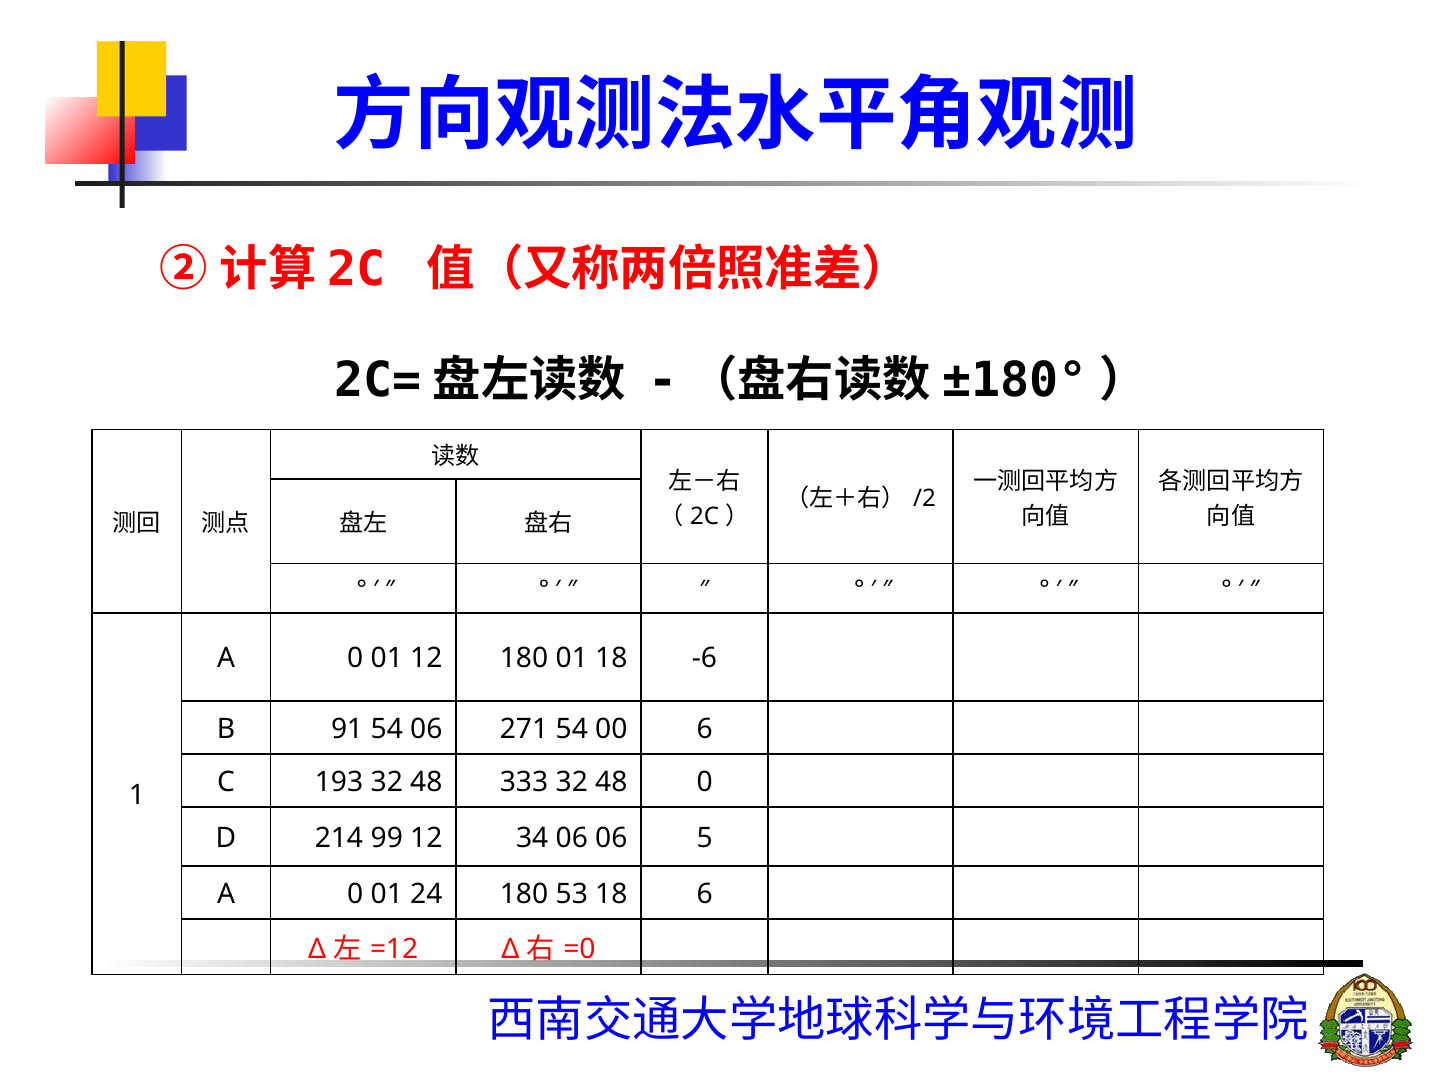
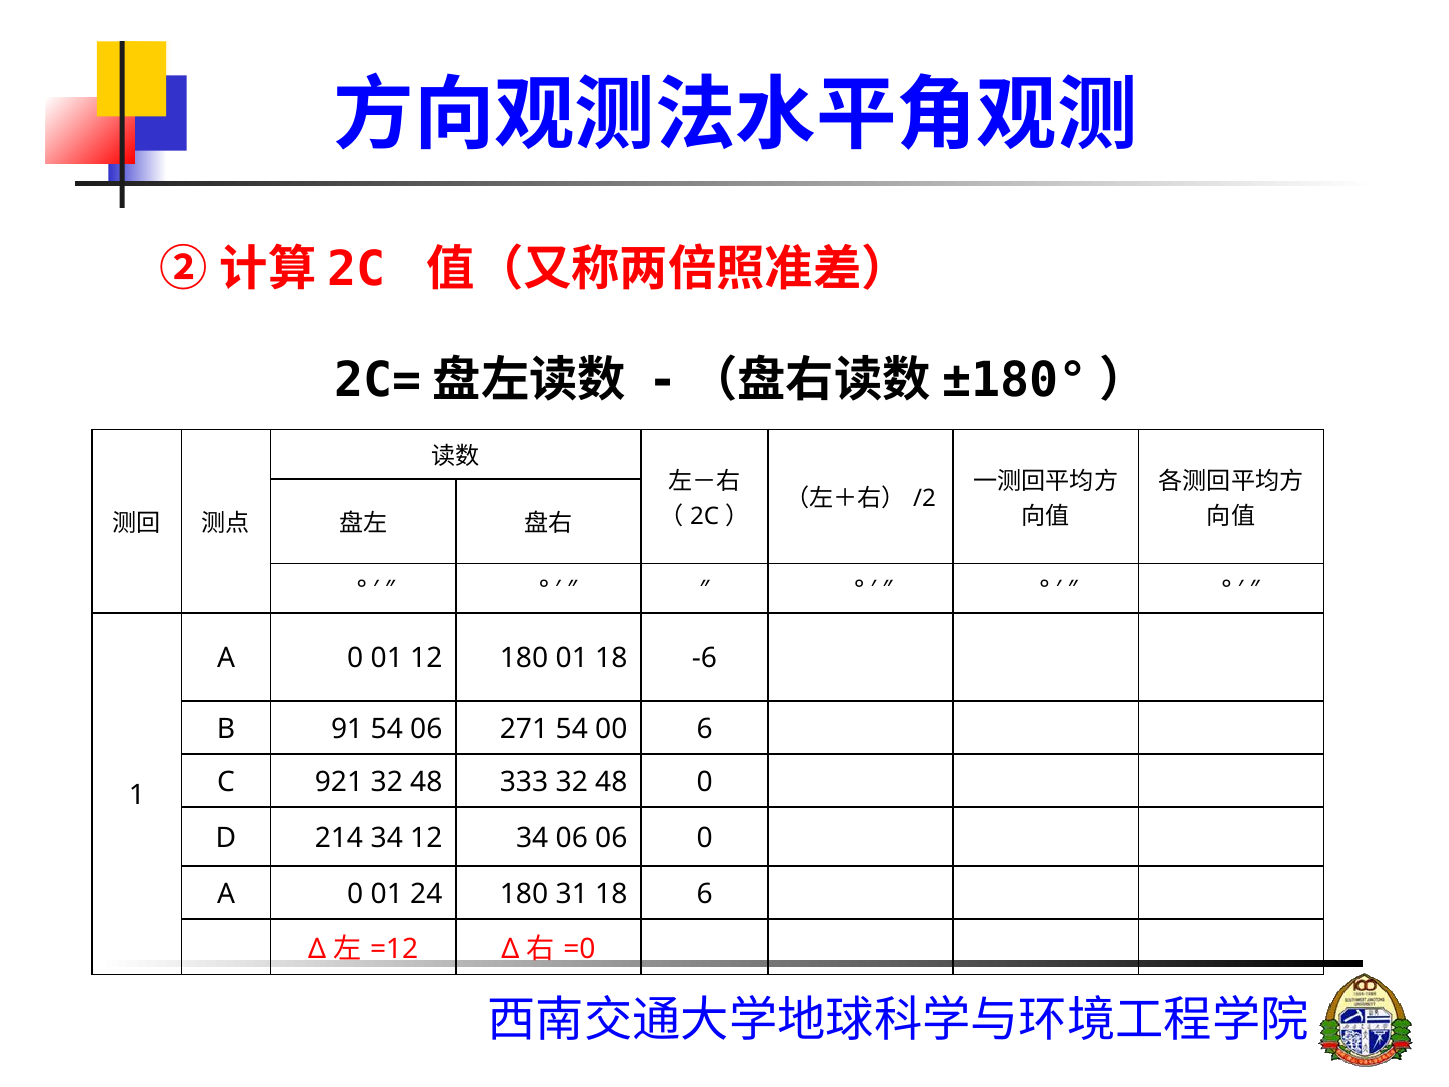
193: 193 -> 921
214 99: 99 -> 34
06 5: 5 -> 0
53: 53 -> 31
